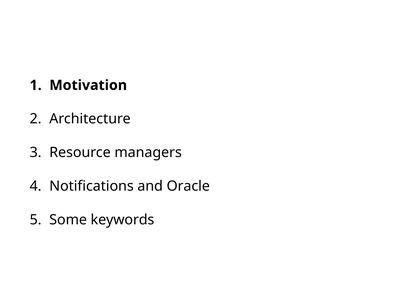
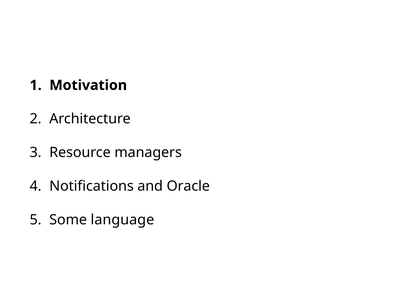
keywords: keywords -> language
